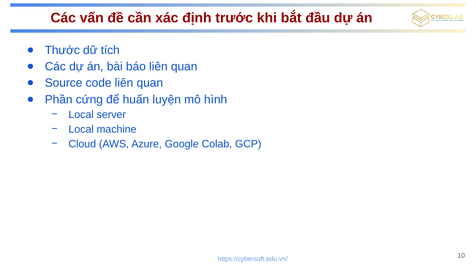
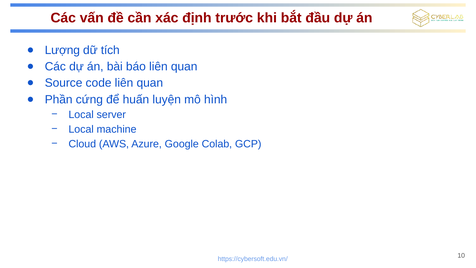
Thước: Thước -> Lượng
